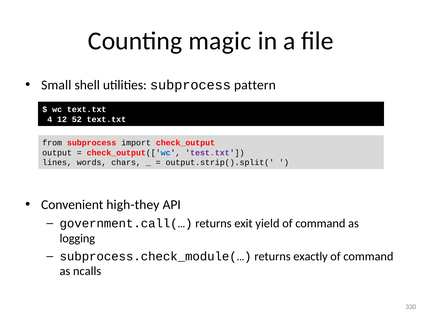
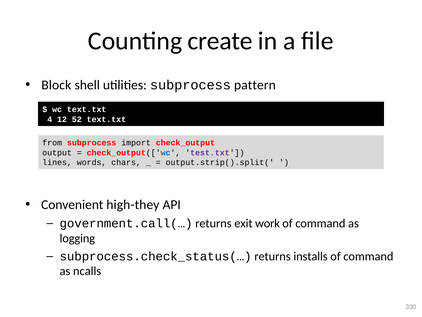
magic: magic -> create
Small: Small -> Block
yield: yield -> work
subprocess.check_module(…: subprocess.check_module(… -> subprocess.check_status(…
exactly: exactly -> installs
